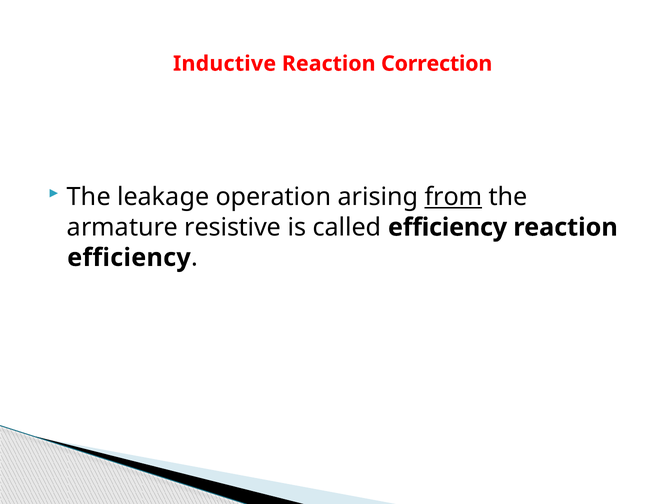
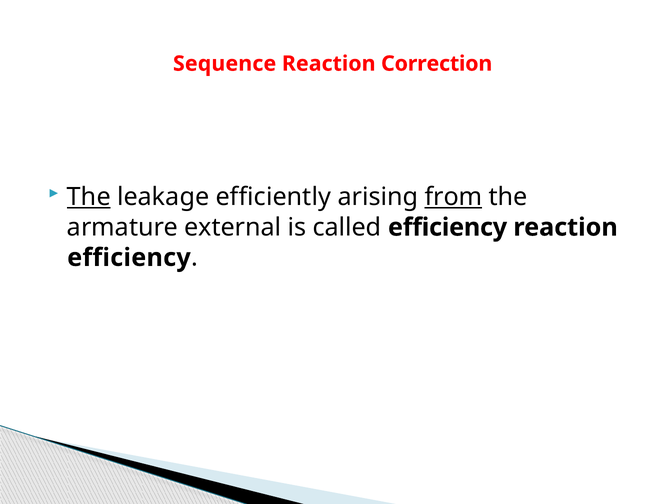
Inductive: Inductive -> Sequence
The at (89, 197) underline: none -> present
operation: operation -> efficiently
resistive: resistive -> external
